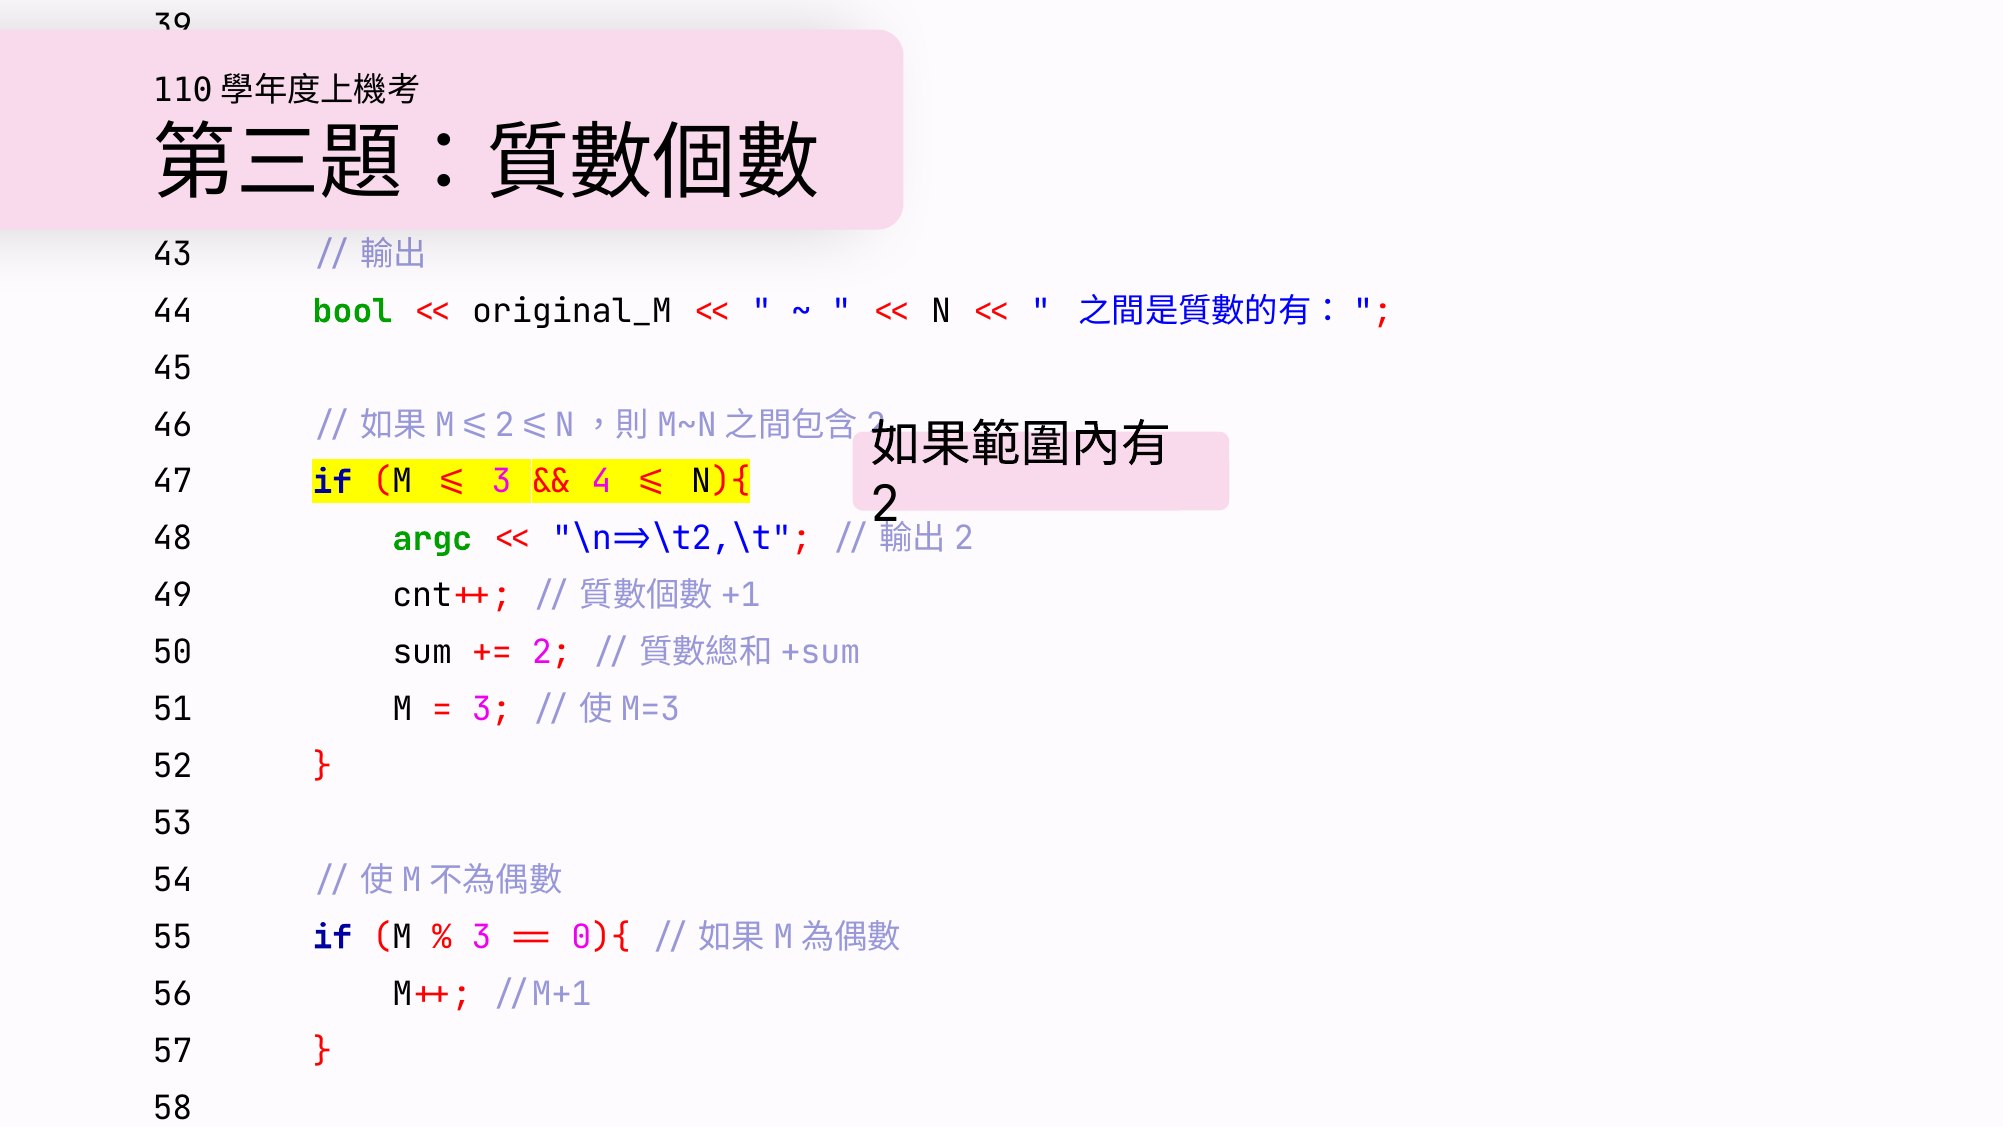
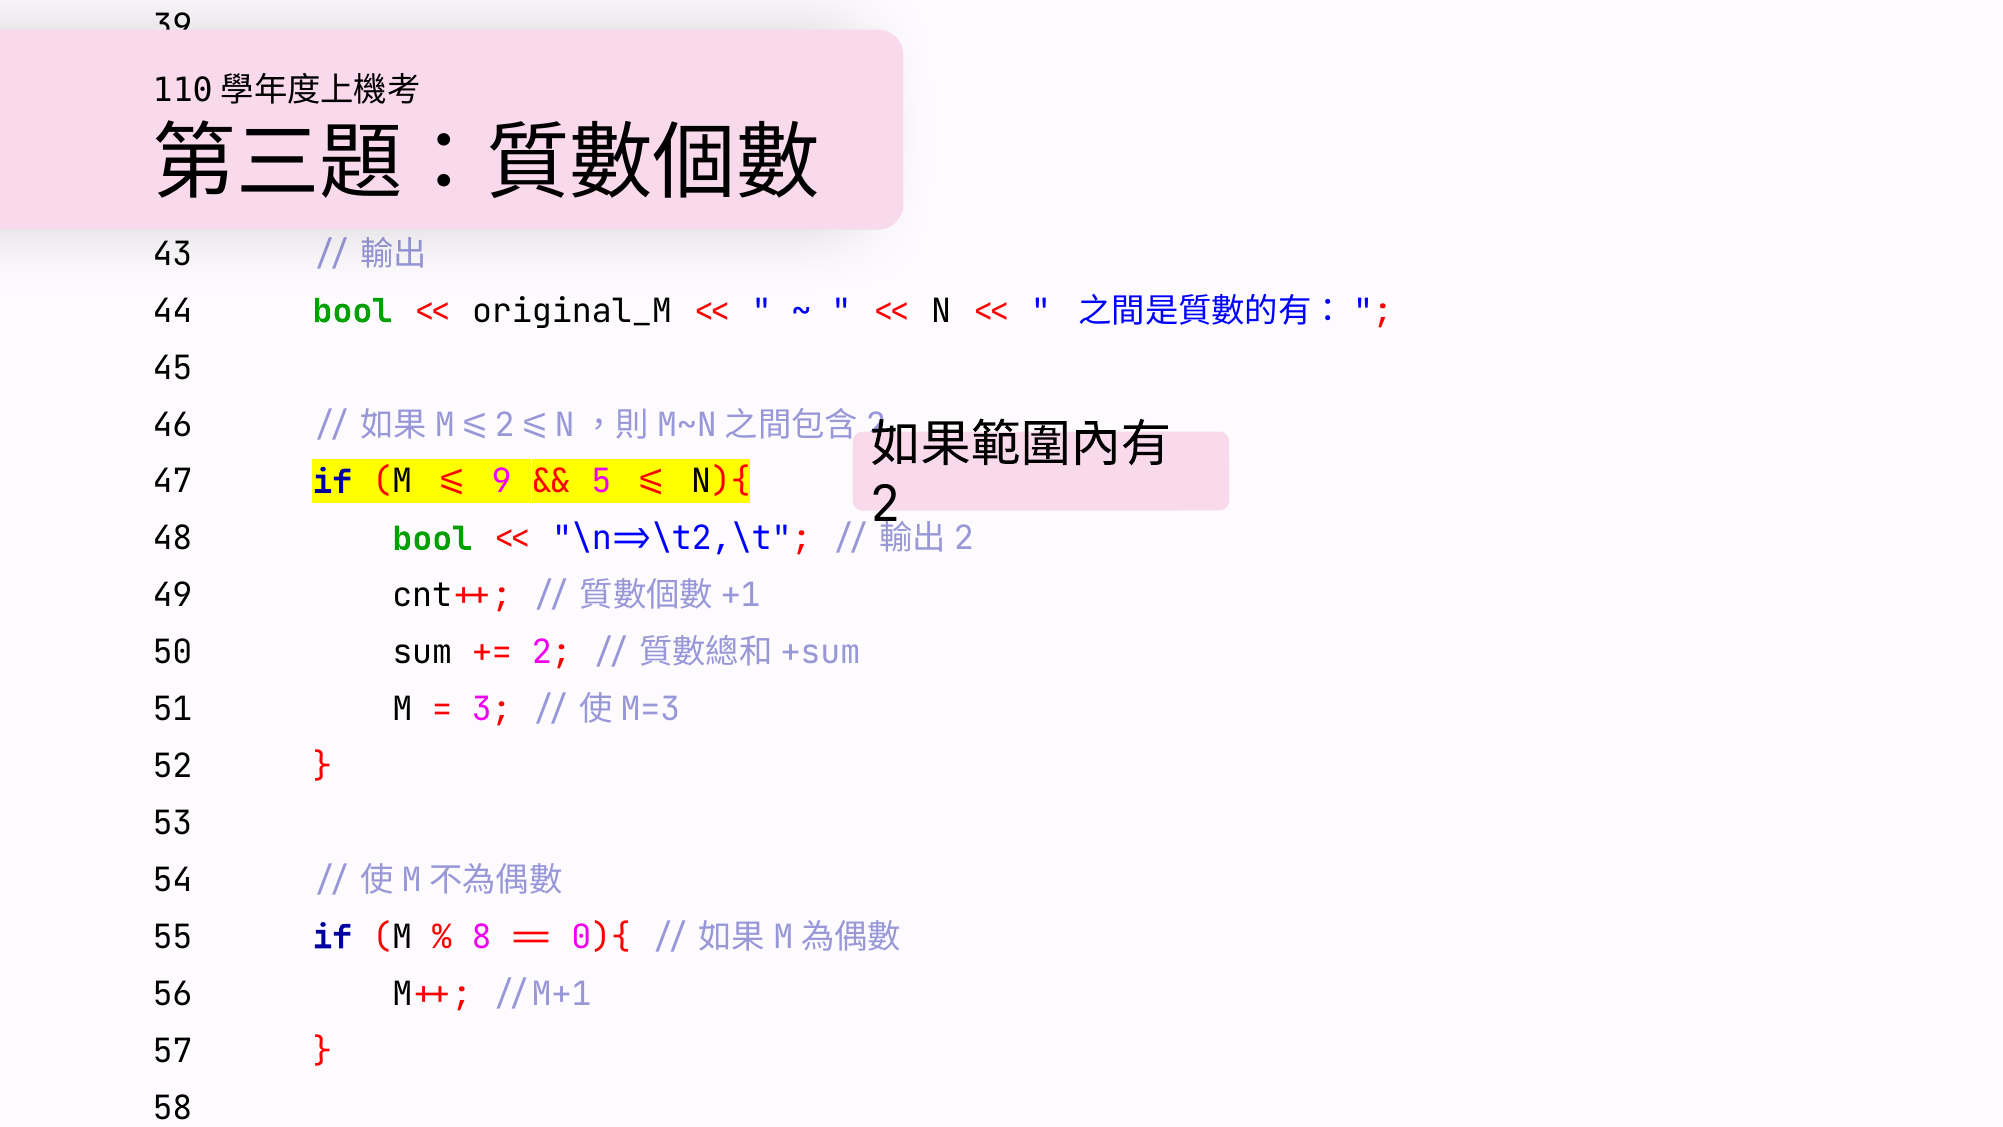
3 at (502, 482): 3 -> 9
4 at (601, 482): 4 -> 5
48 argc: argc -> bool
3 at (482, 937): 3 -> 8
